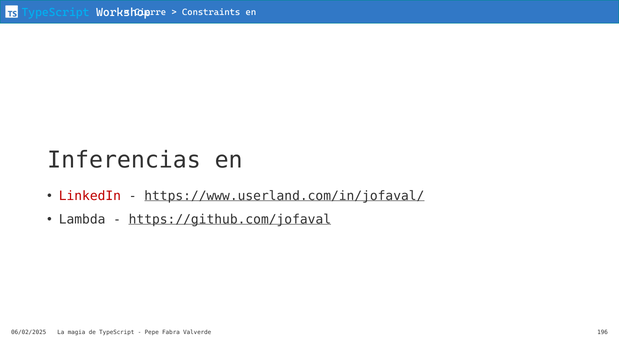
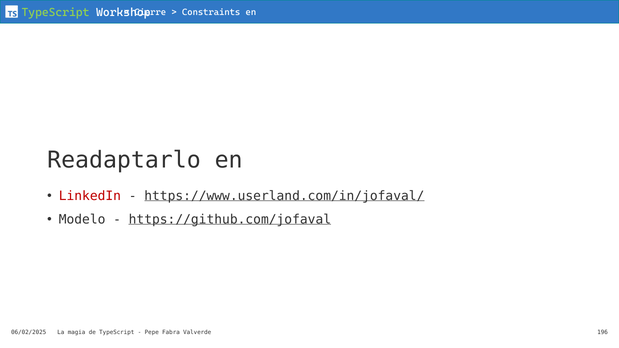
TypeScript at (55, 12) colour: light blue -> light green
Inferencias: Inferencias -> Readaptarlo
Lambda: Lambda -> Modelo
